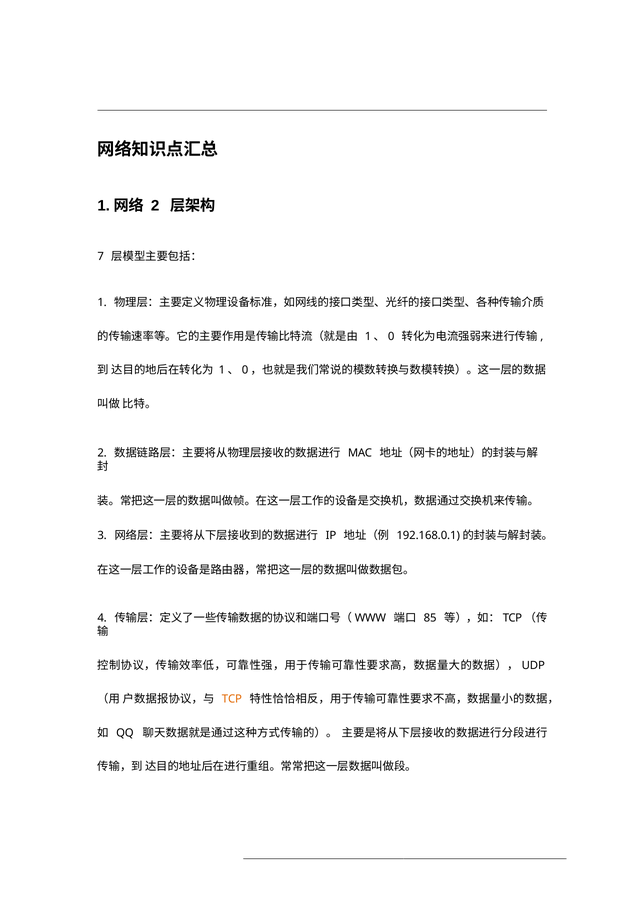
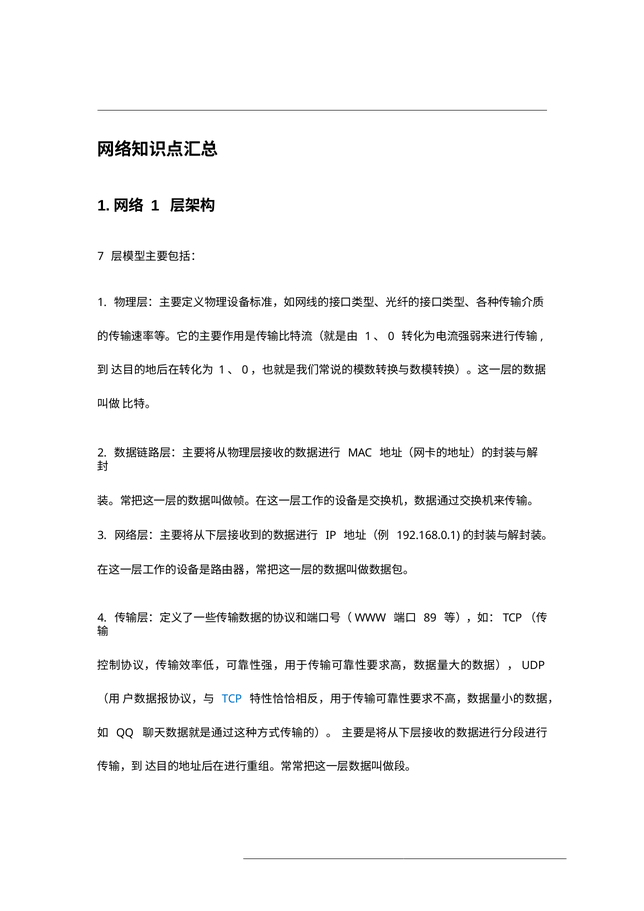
2 at (155, 206): 2 -> 1
85: 85 -> 89
TCP colour: orange -> blue
